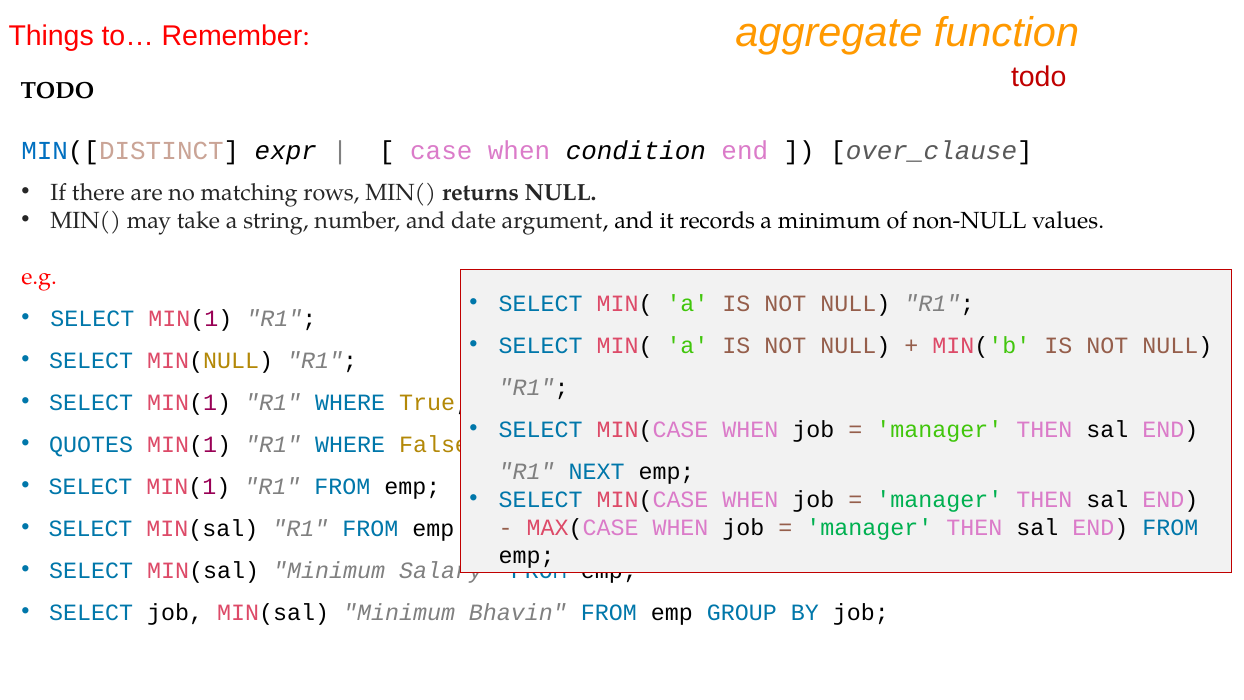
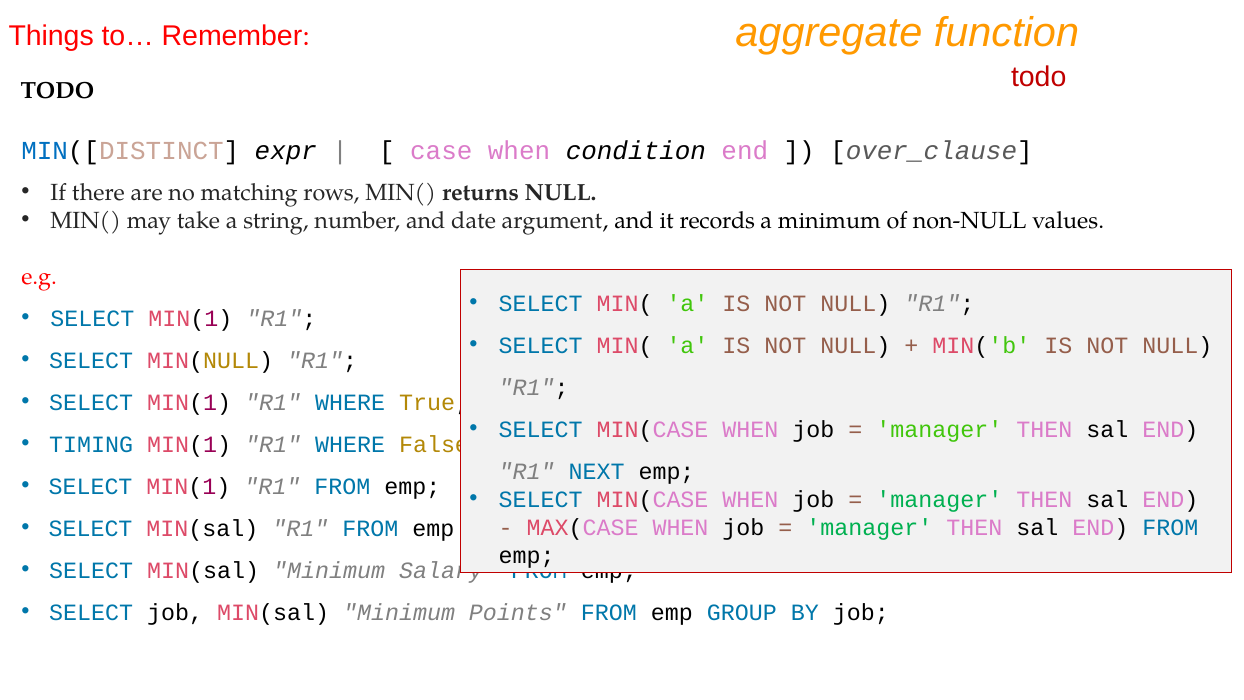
QUOTES: QUOTES -> TIMING
Bhavin: Bhavin -> Points
